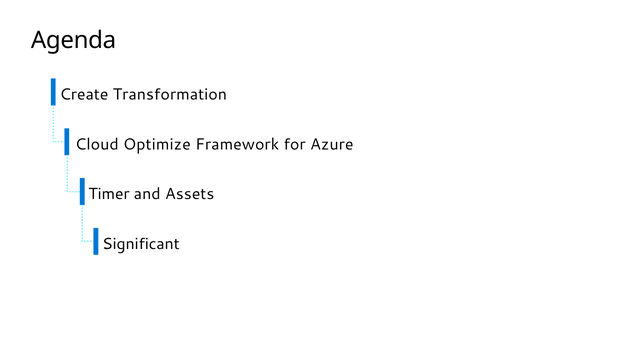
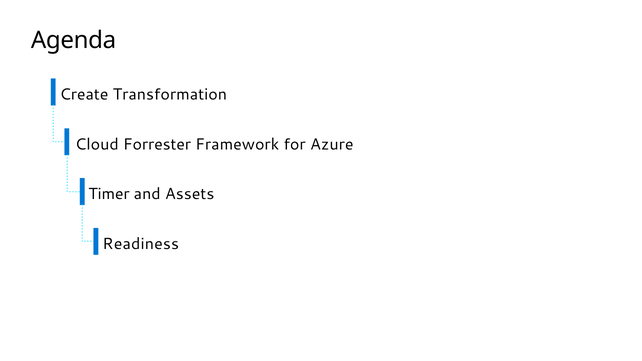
Optimize: Optimize -> Forrester
Significant: Significant -> Readiness
